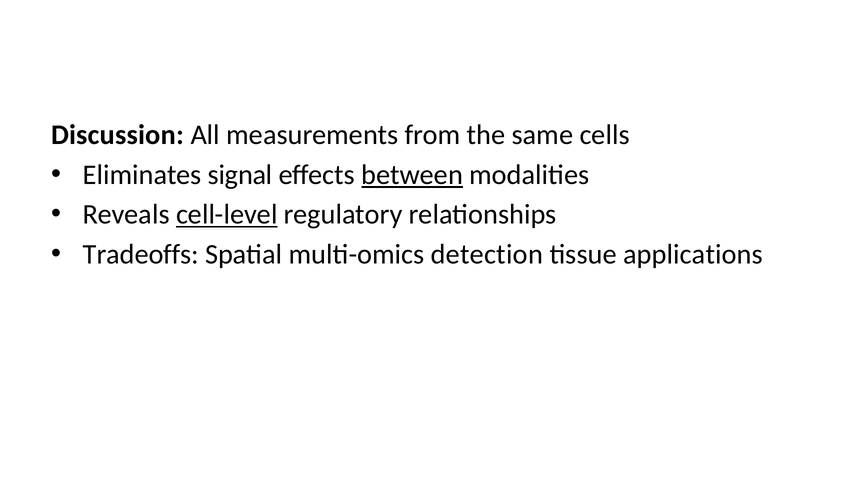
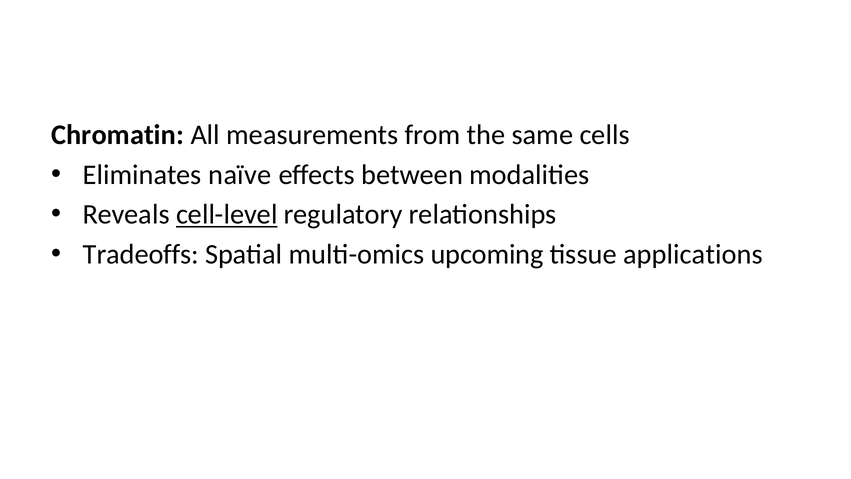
Discussion: Discussion -> Chromatin
signal: signal -> naïve
between underline: present -> none
detection: detection -> upcoming
